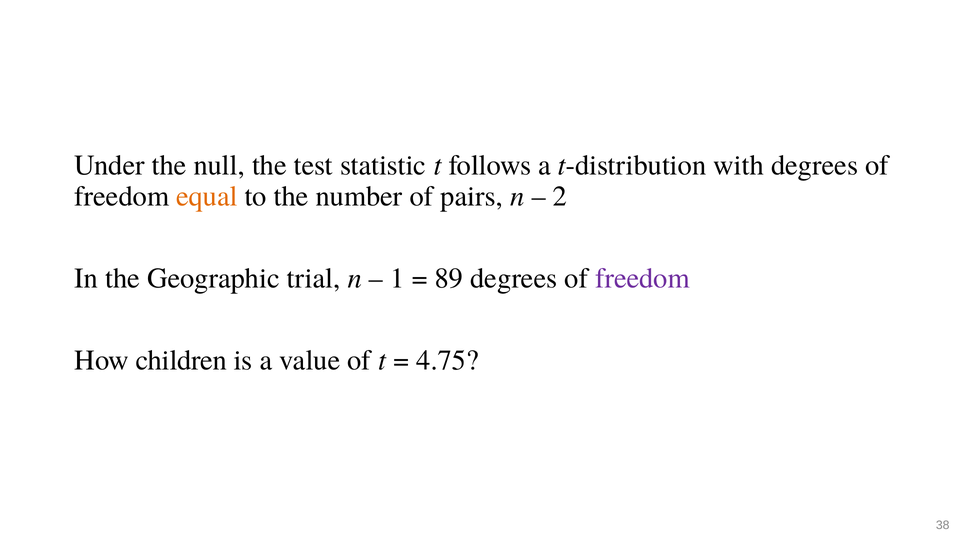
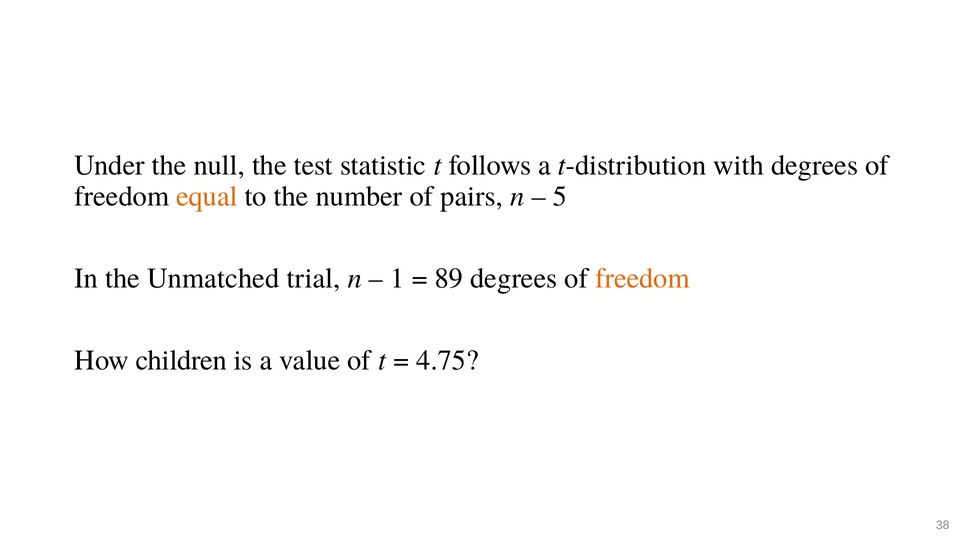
2: 2 -> 5
Geographic: Geographic -> Unmatched
freedom at (643, 278) colour: purple -> orange
